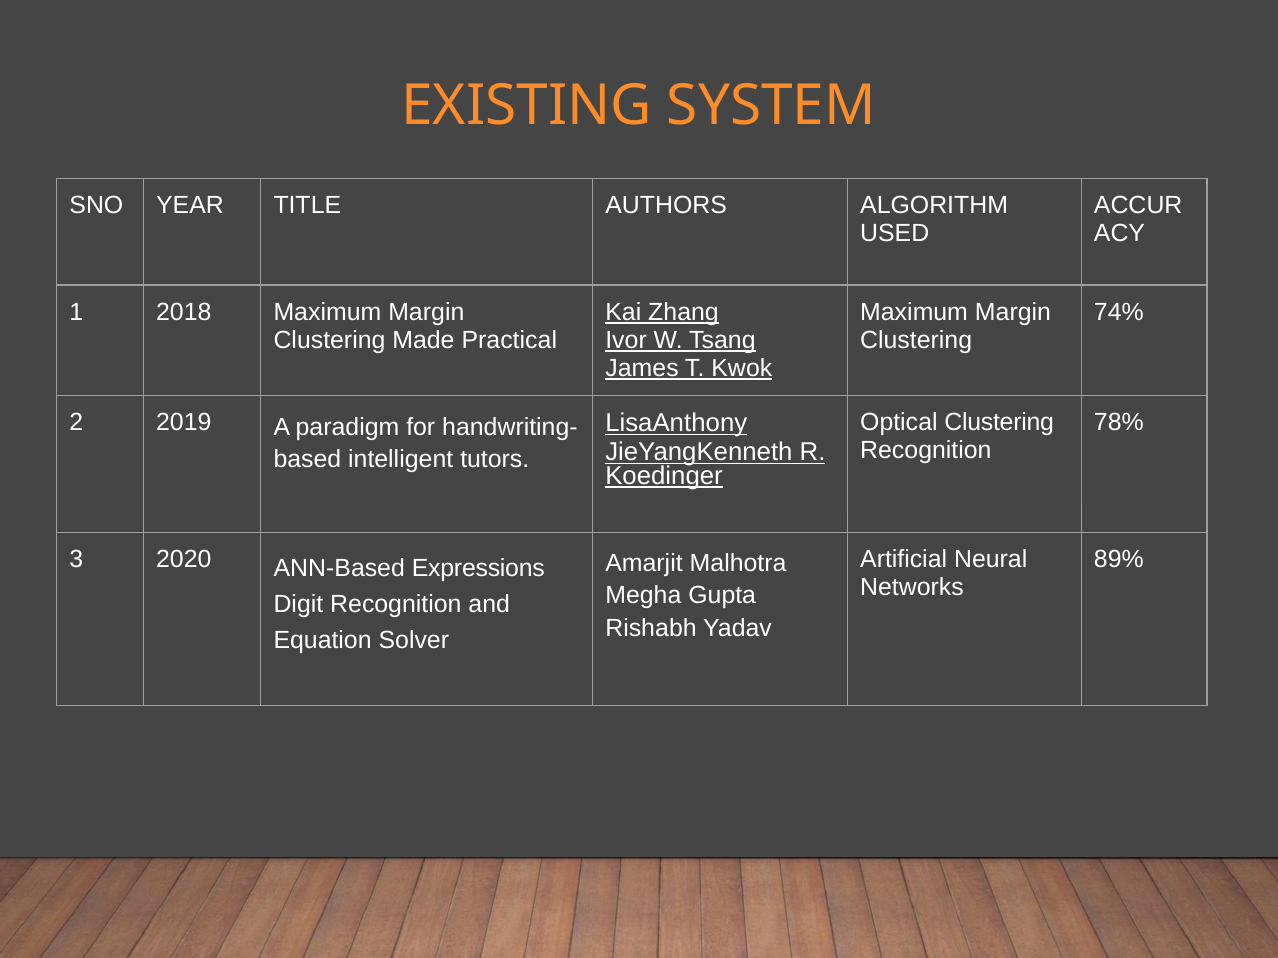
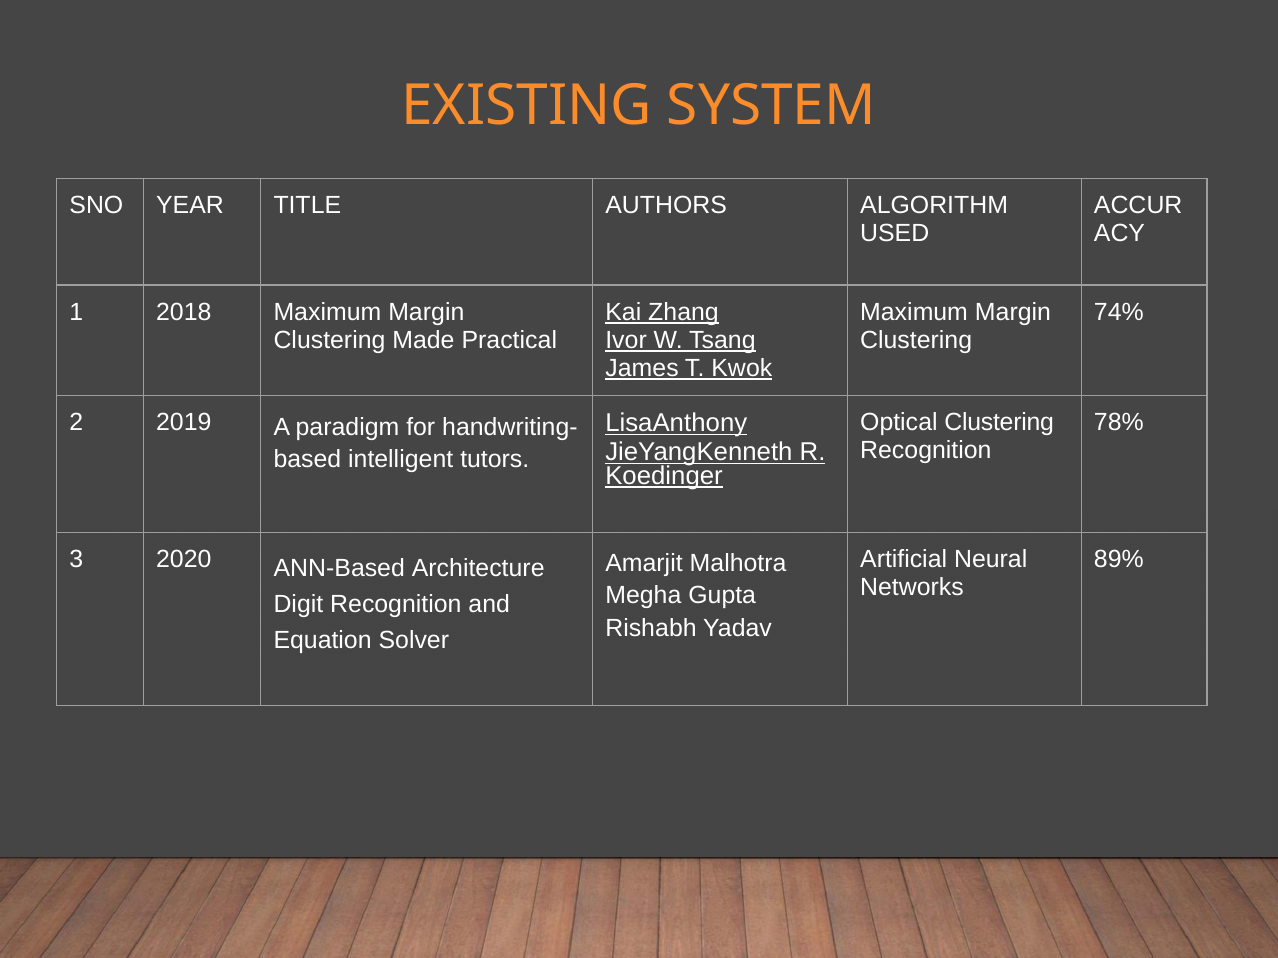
Expressions: Expressions -> Architecture
